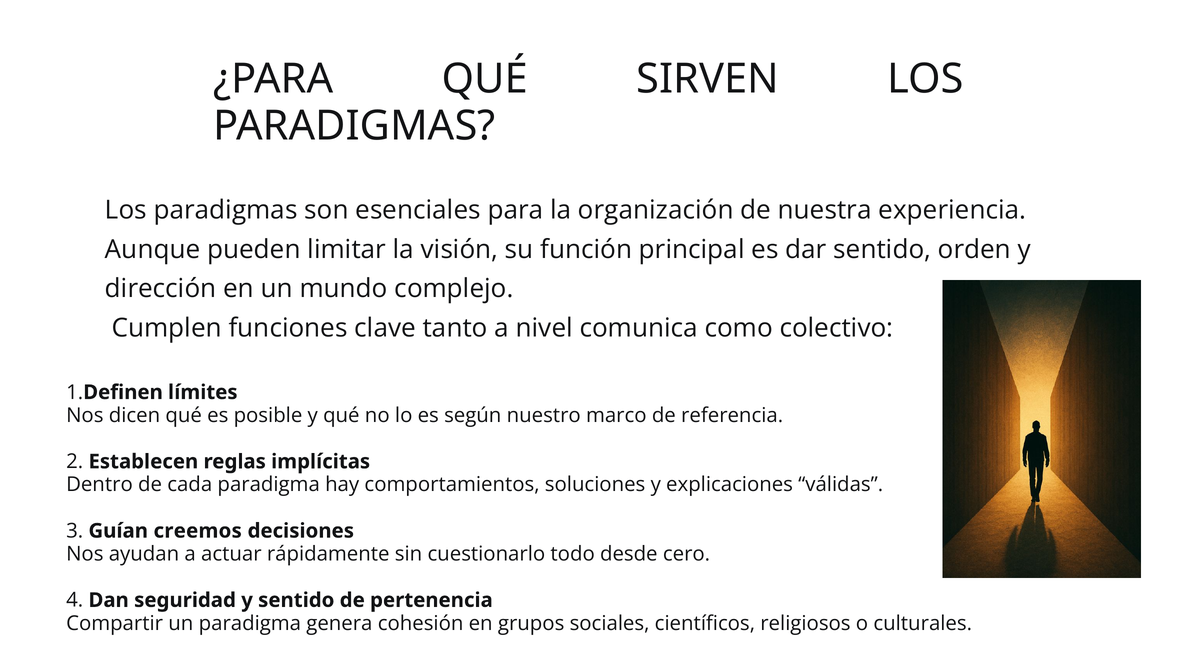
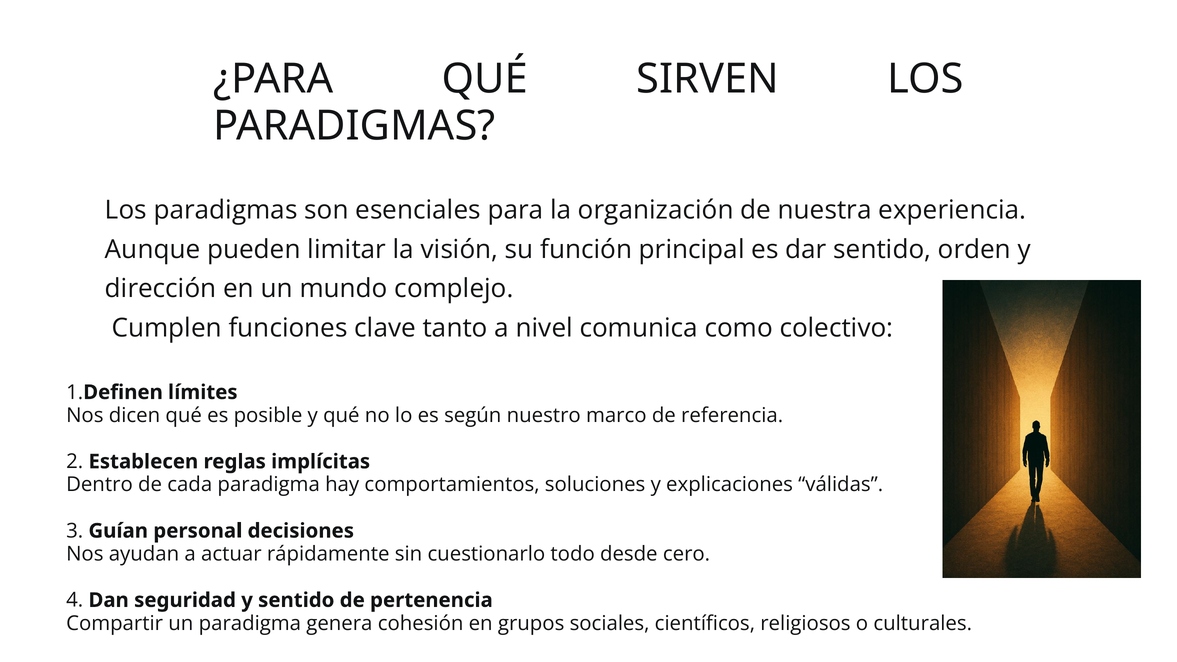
creemos: creemos -> personal
